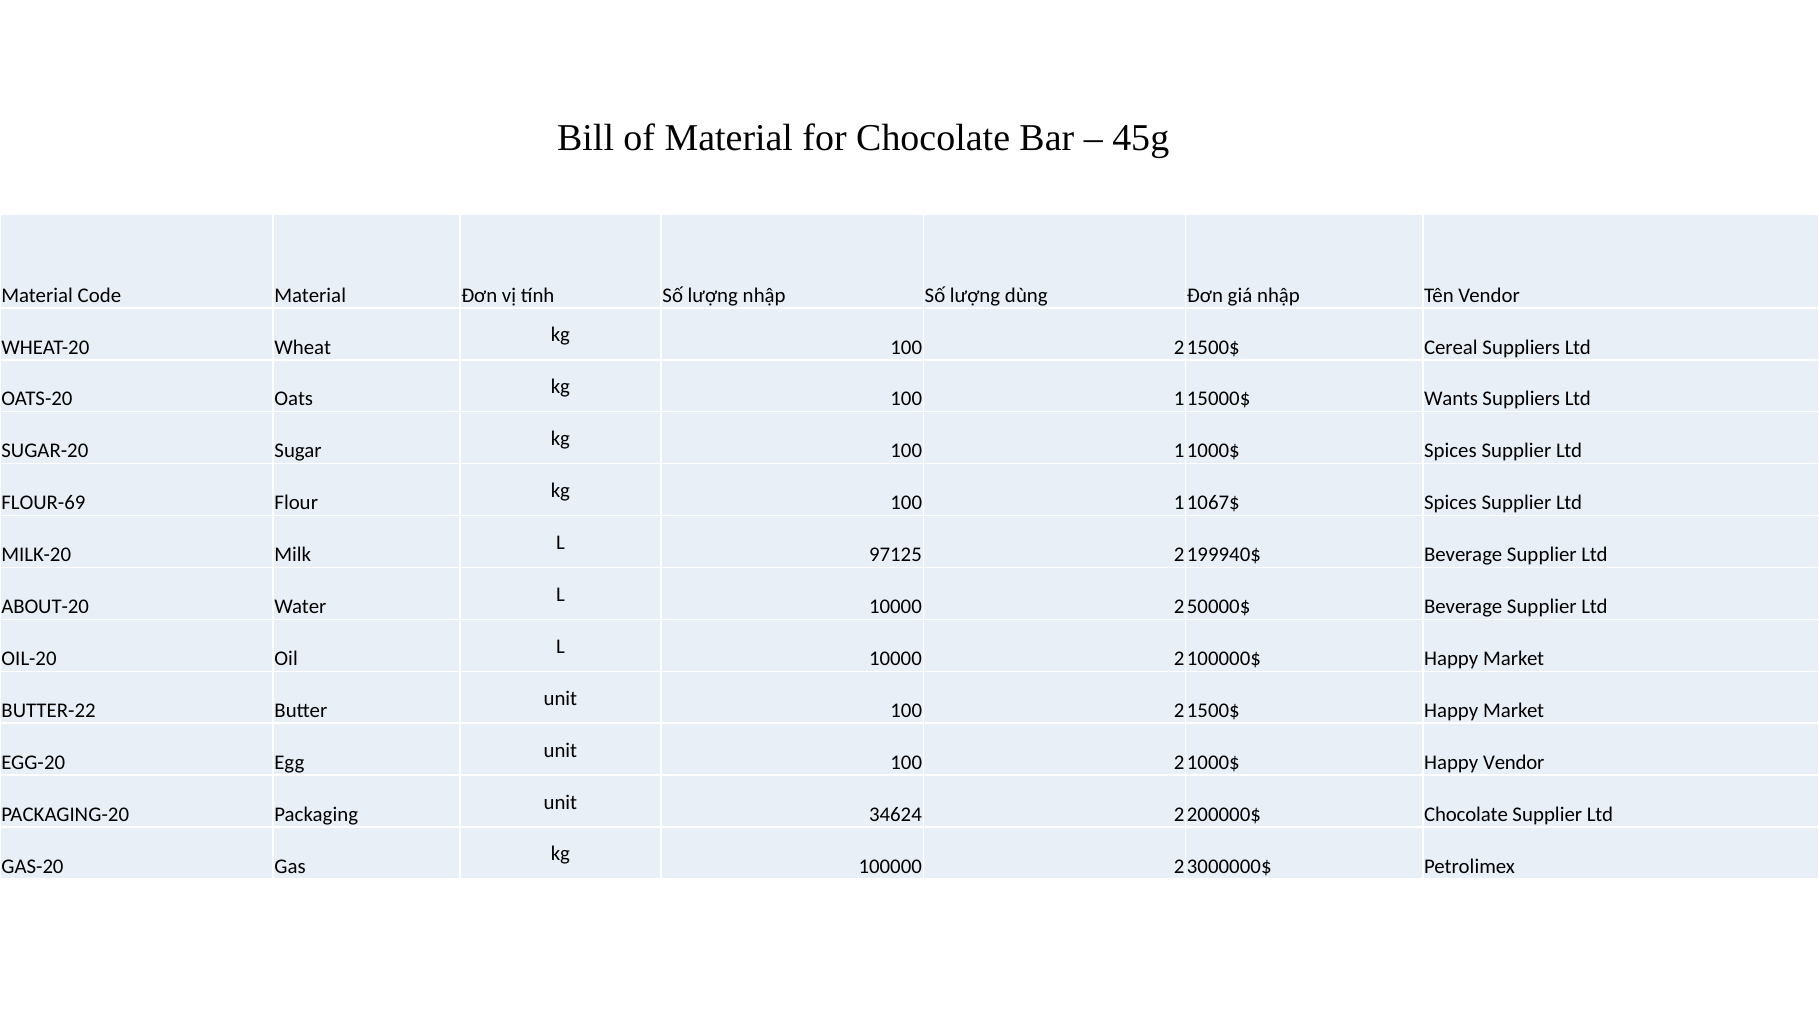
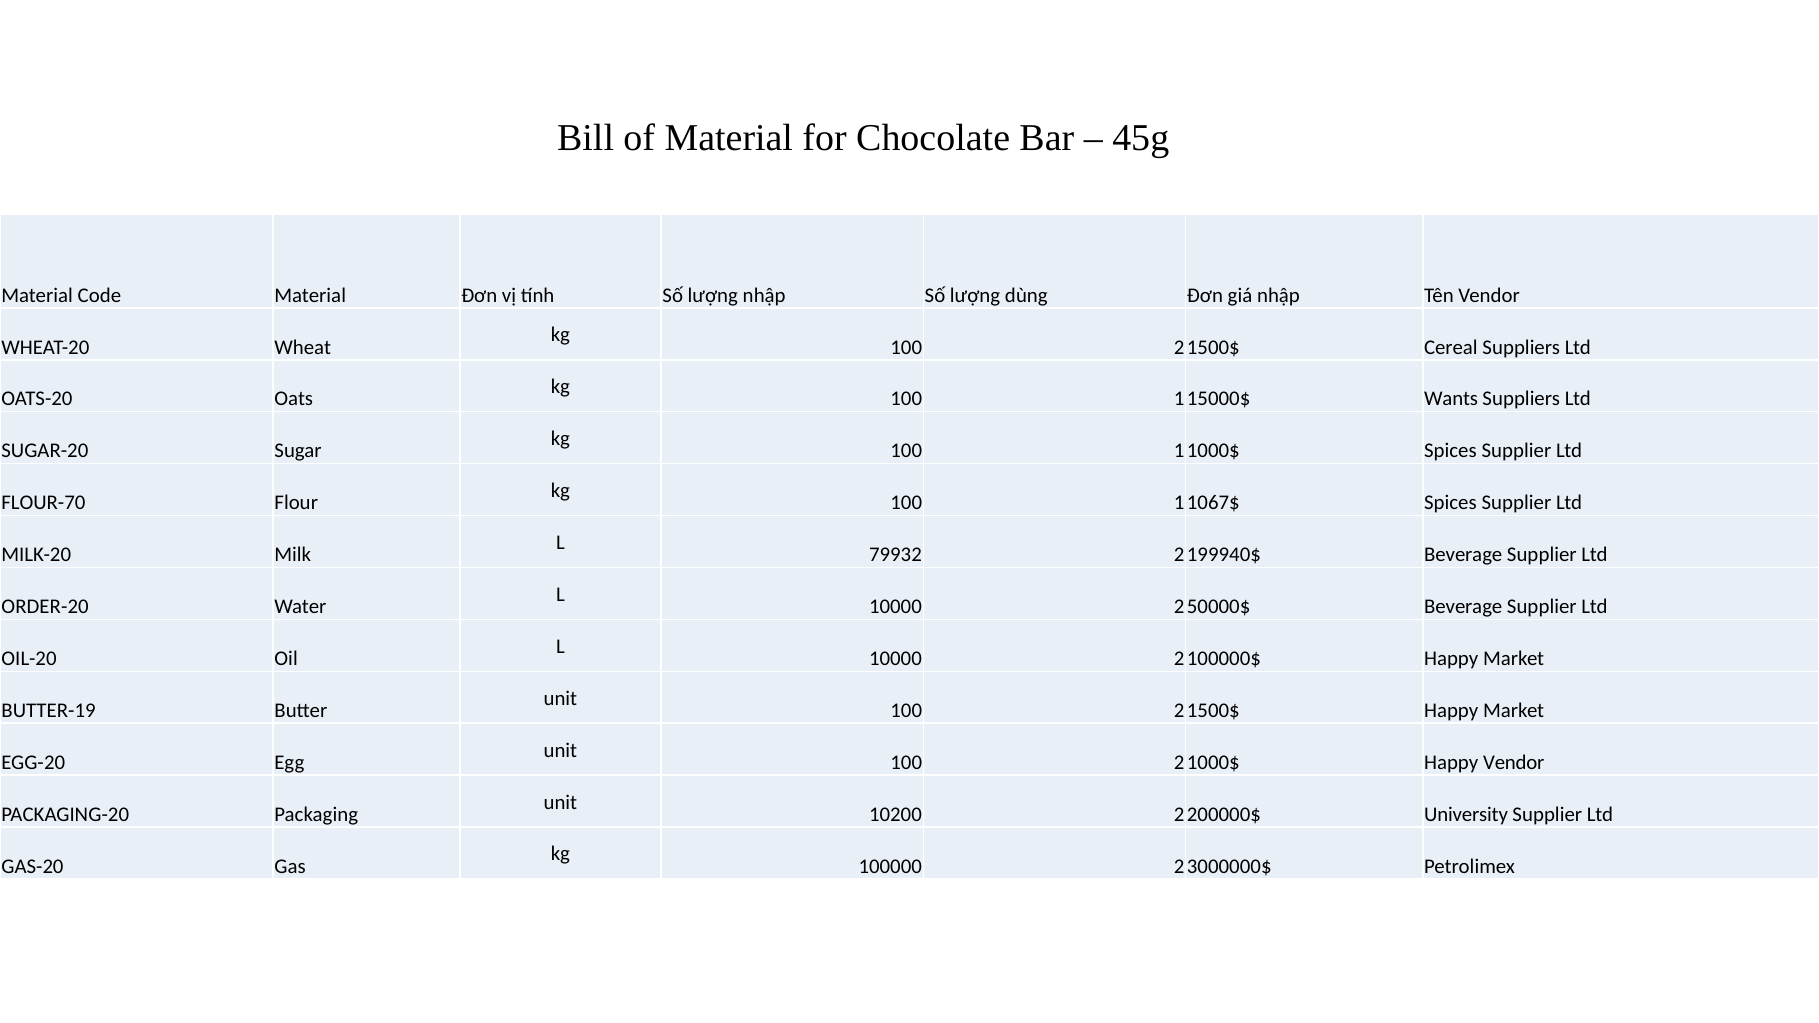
FLOUR-69: FLOUR-69 -> FLOUR-70
97125: 97125 -> 79932
ABOUT-20: ABOUT-20 -> ORDER-20
BUTTER-22: BUTTER-22 -> BUTTER-19
34624: 34624 -> 10200
Chocolate at (1466, 815): Chocolate -> University
